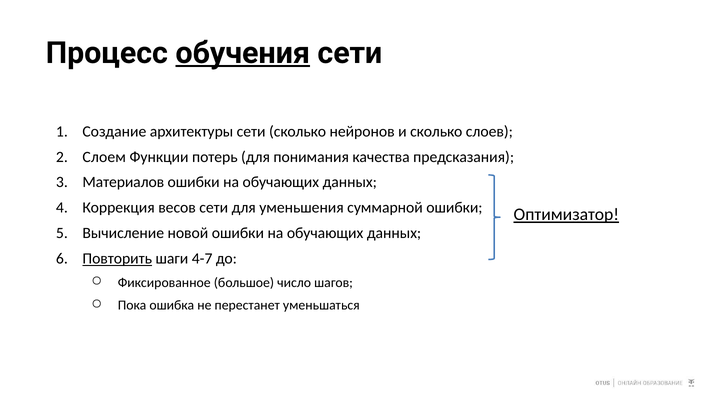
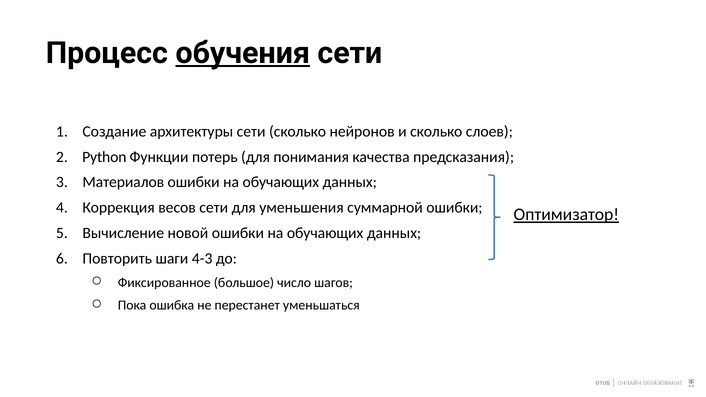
Слоем: Слоем -> Python
Повторить underline: present -> none
4-7: 4-7 -> 4-3
